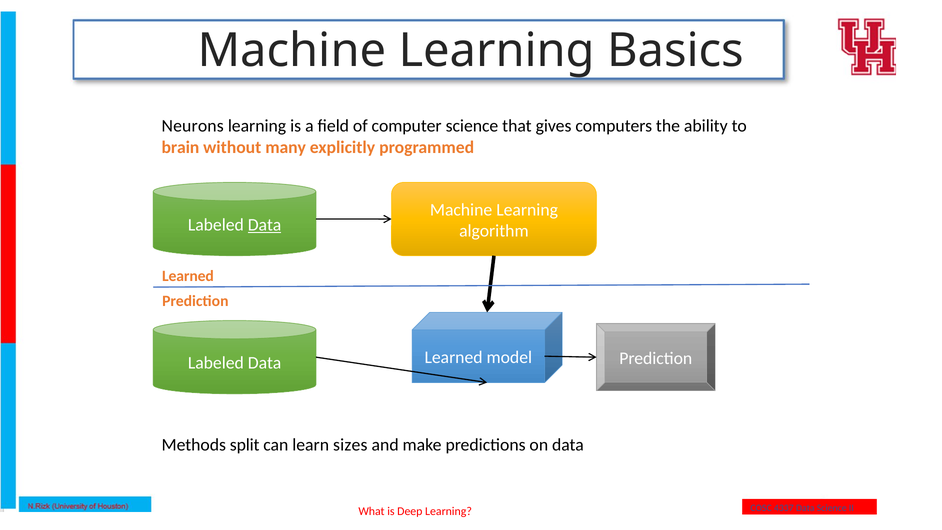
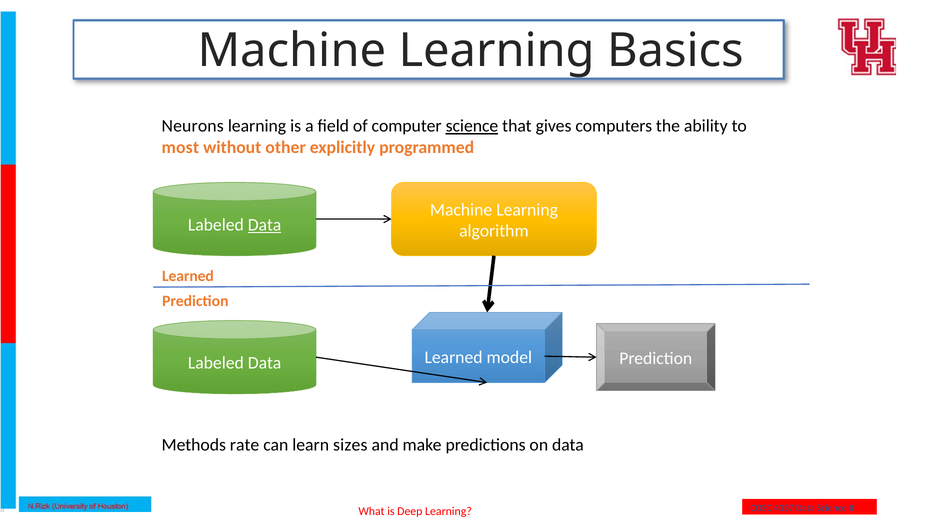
science at (472, 126) underline: none -> present
brain: brain -> most
many: many -> other
split: split -> rate
